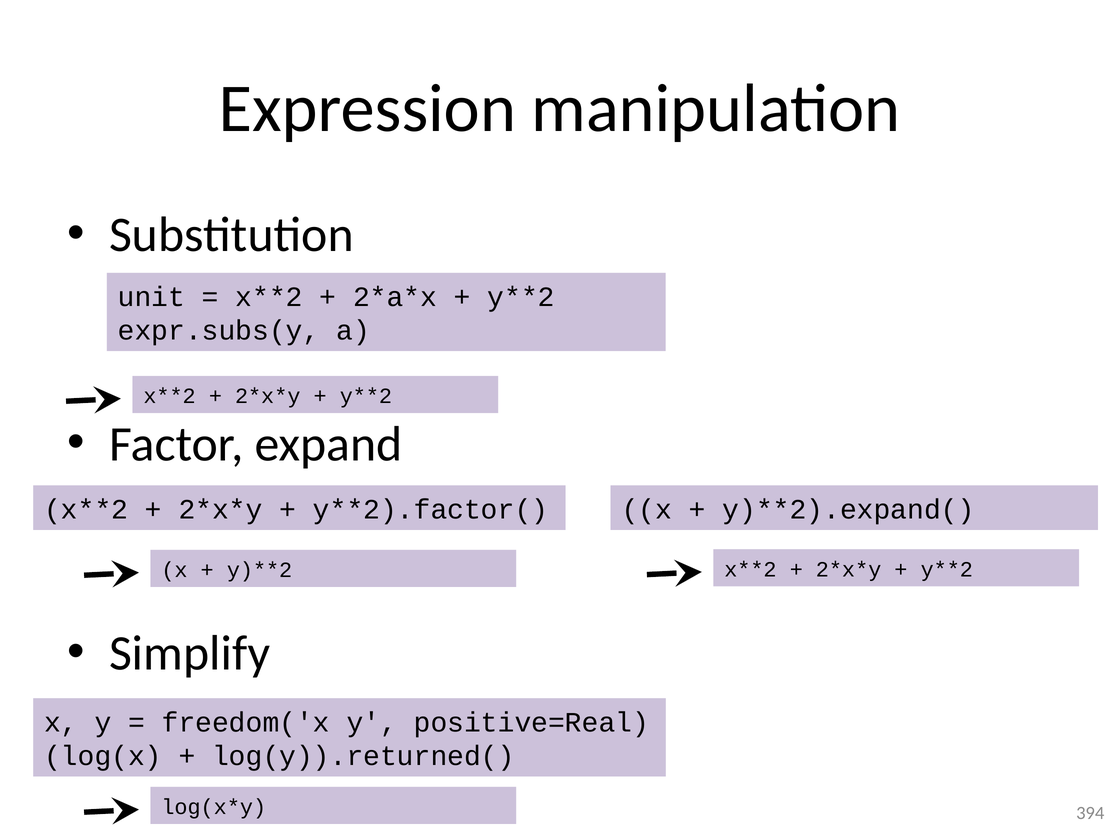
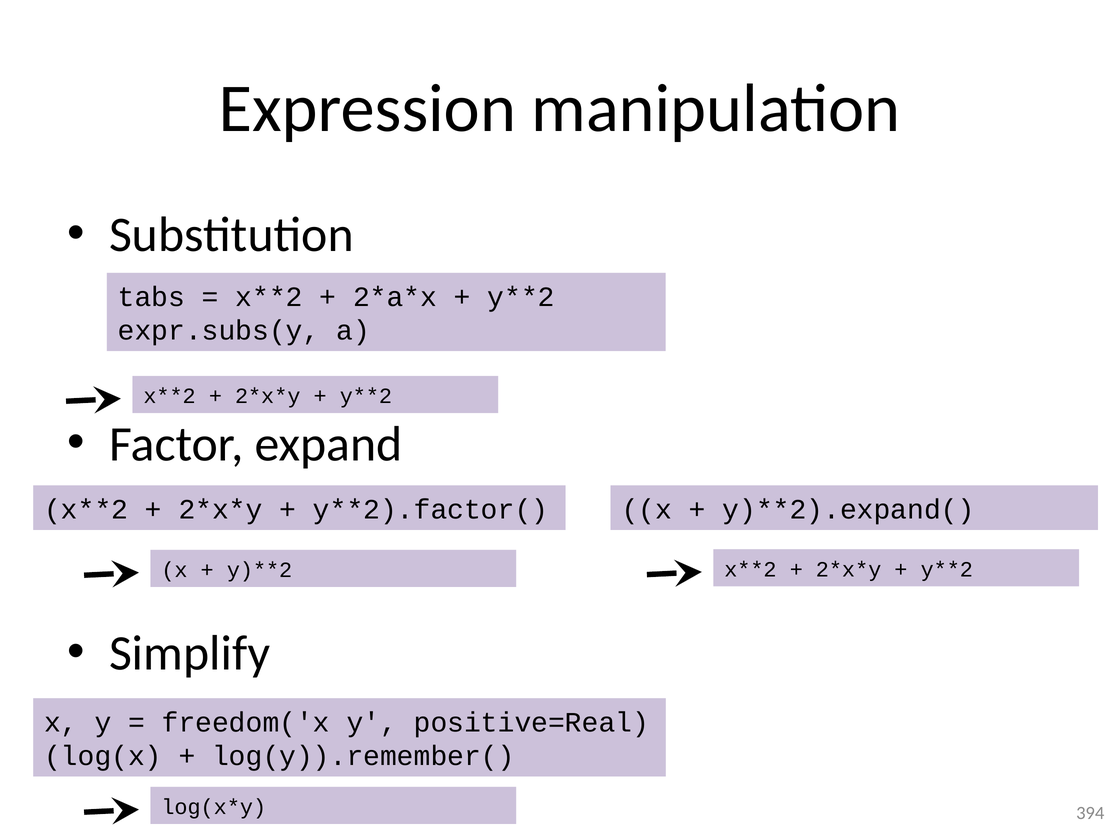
unit: unit -> tabs
log(y)).returned(: log(y)).returned( -> log(y)).remember(
